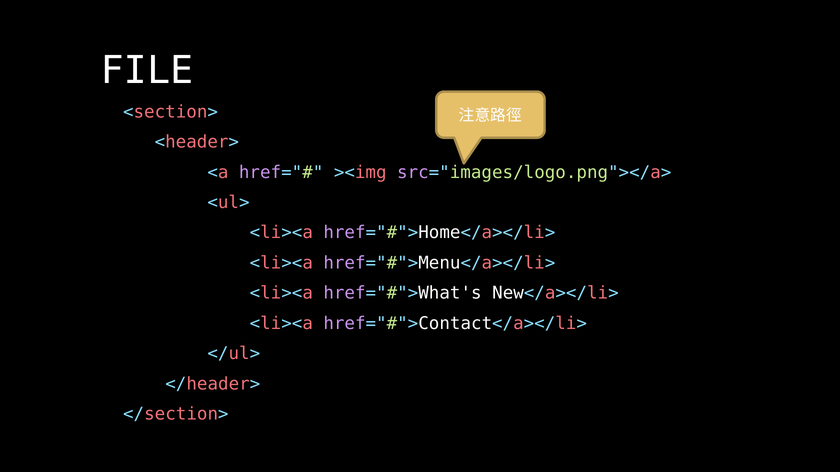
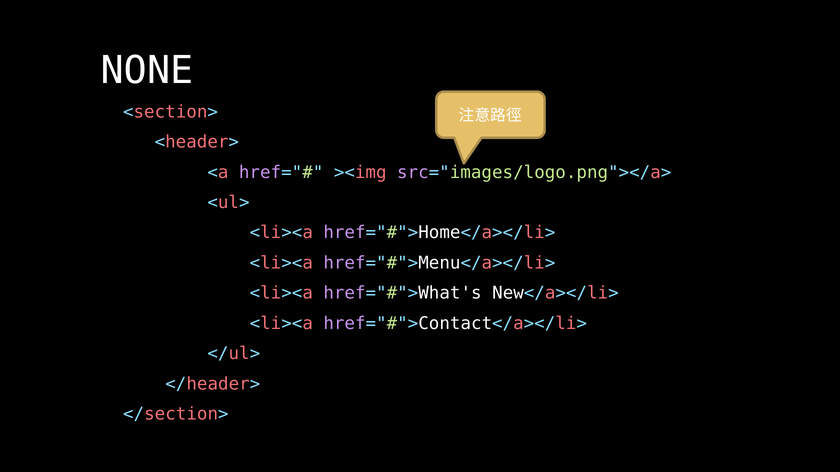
FILE: FILE -> NONE
